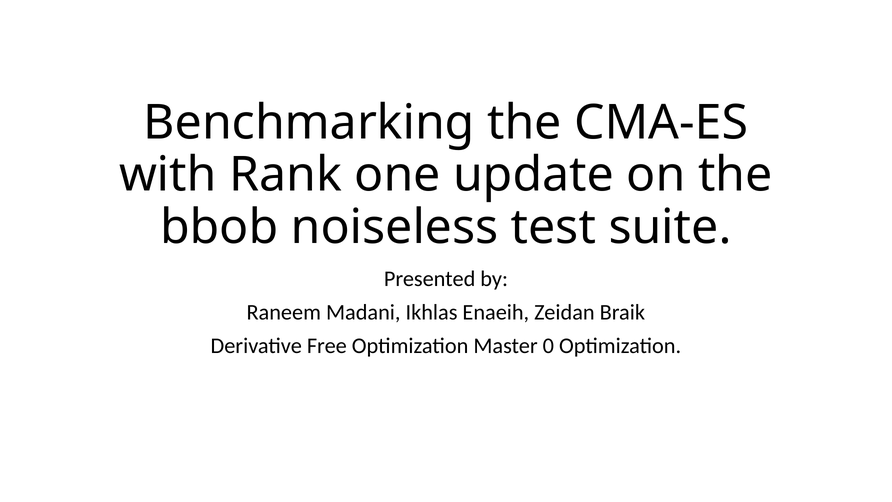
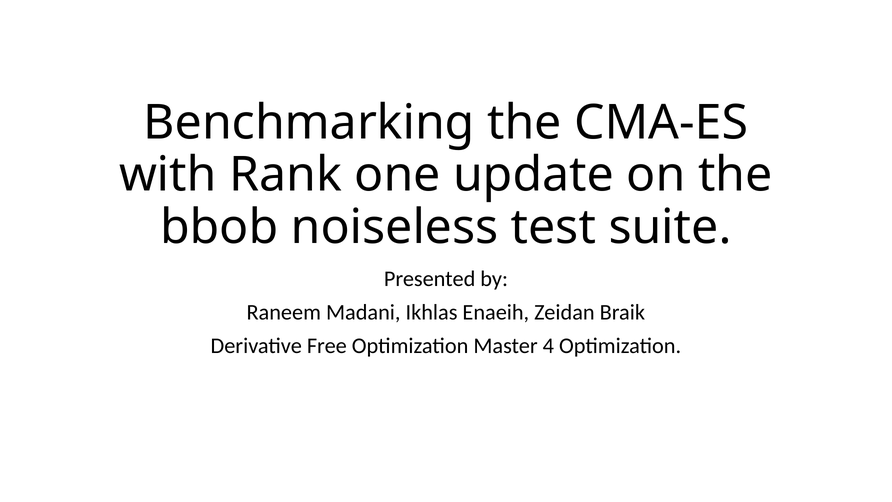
0: 0 -> 4
